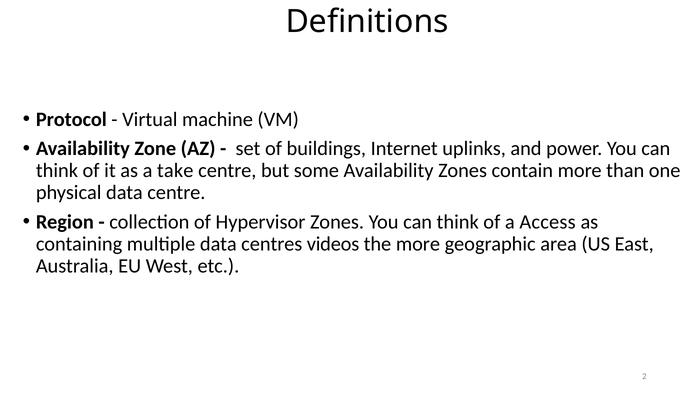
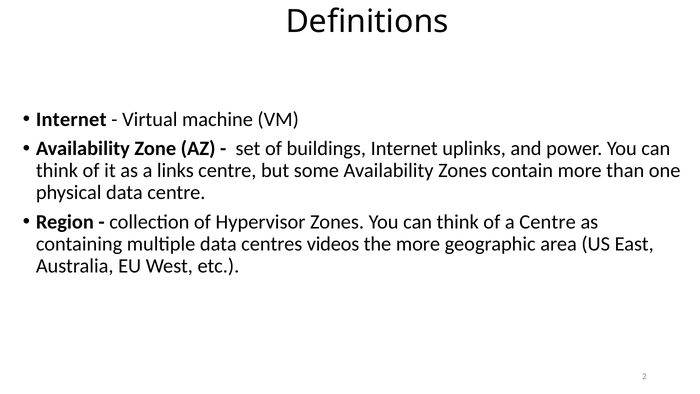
Protocol at (71, 119): Protocol -> Internet
take: take -> links
a Access: Access -> Centre
